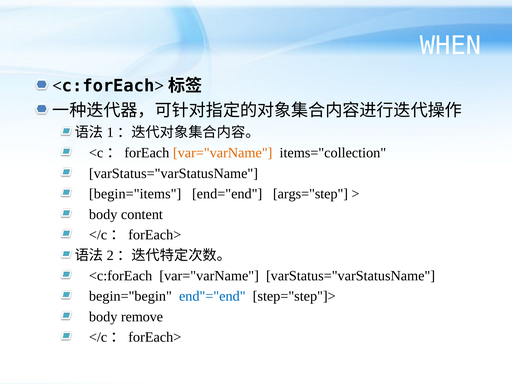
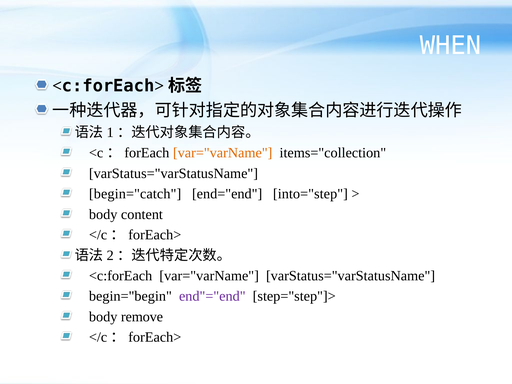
begin="items: begin="items -> begin="catch
args="step: args="step -> into="step
end"="end colour: blue -> purple
